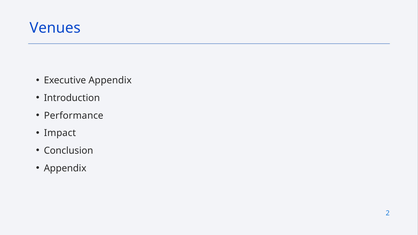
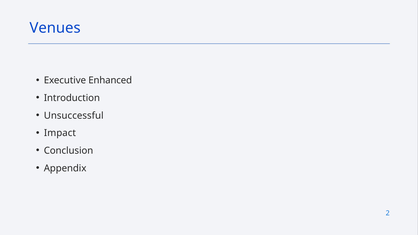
Executive Appendix: Appendix -> Enhanced
Performance: Performance -> Unsuccessful
